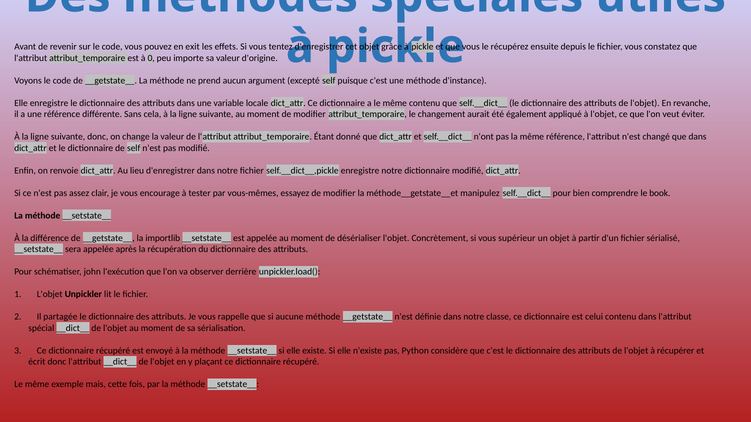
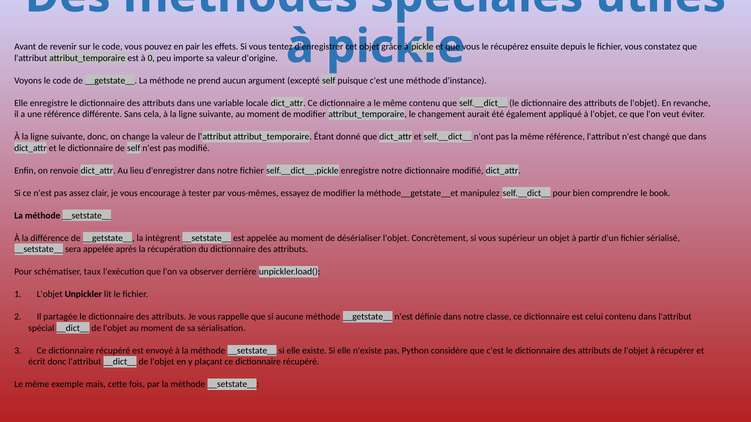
exit: exit -> pair
importlib: importlib -> intègrent
john: john -> taux
